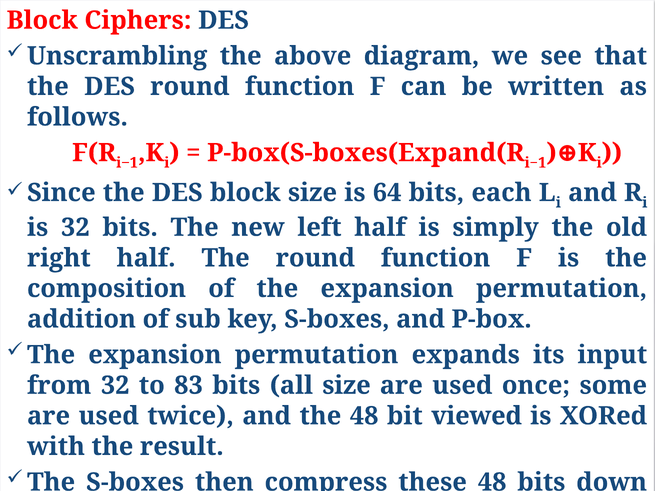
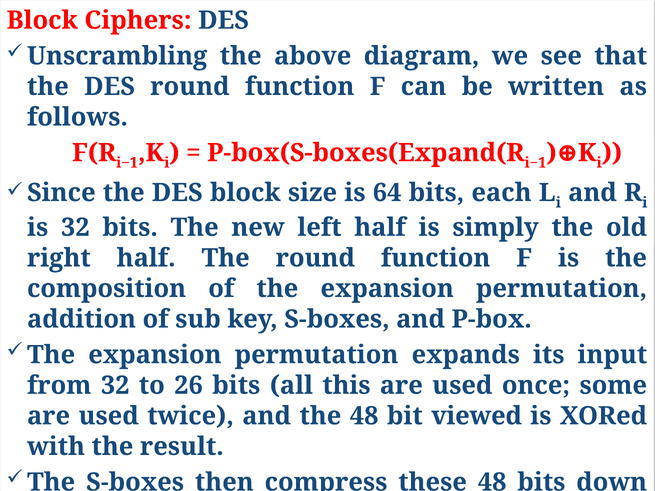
83: 83 -> 26
all size: size -> this
